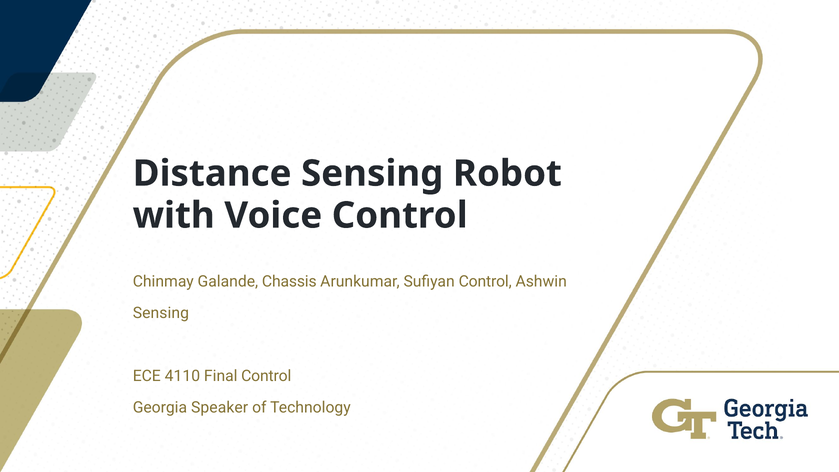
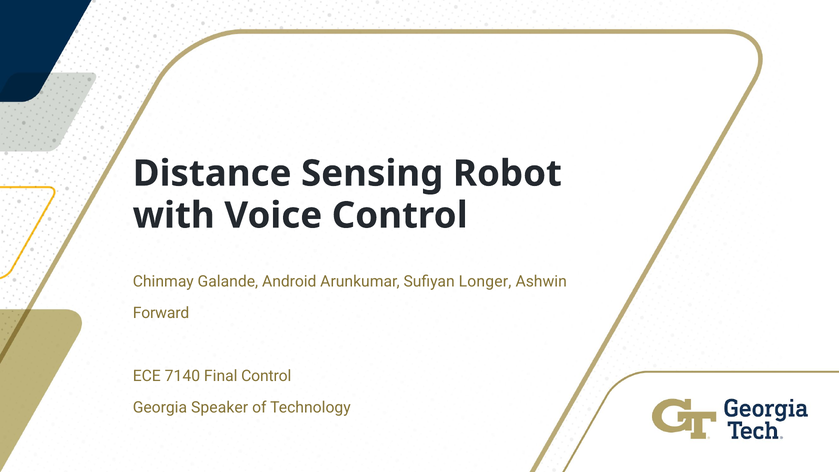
Chassis: Chassis -> Android
Sufiyan Control: Control -> Longer
Sensing at (161, 313): Sensing -> Forward
4110: 4110 -> 7140
